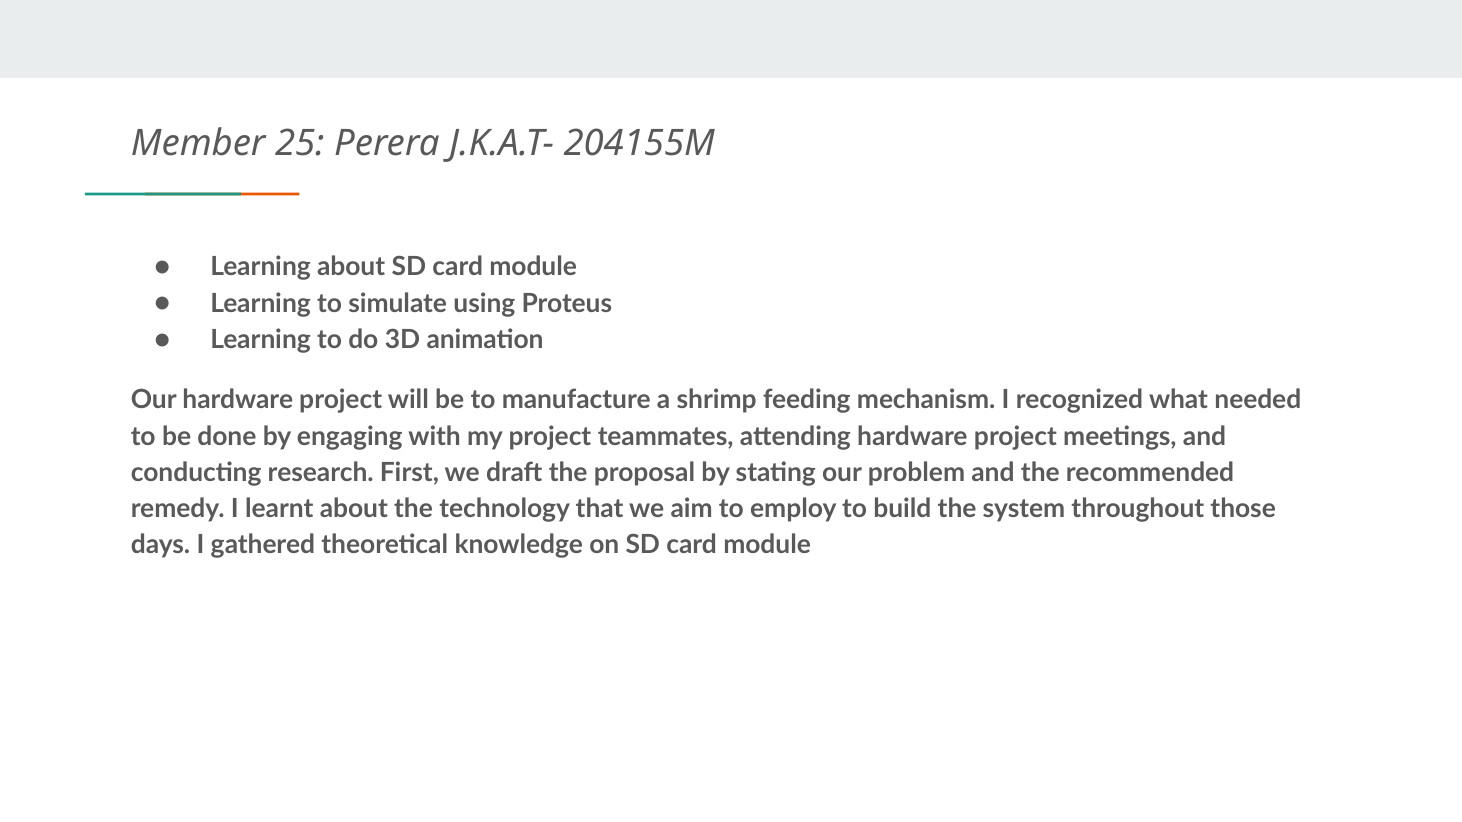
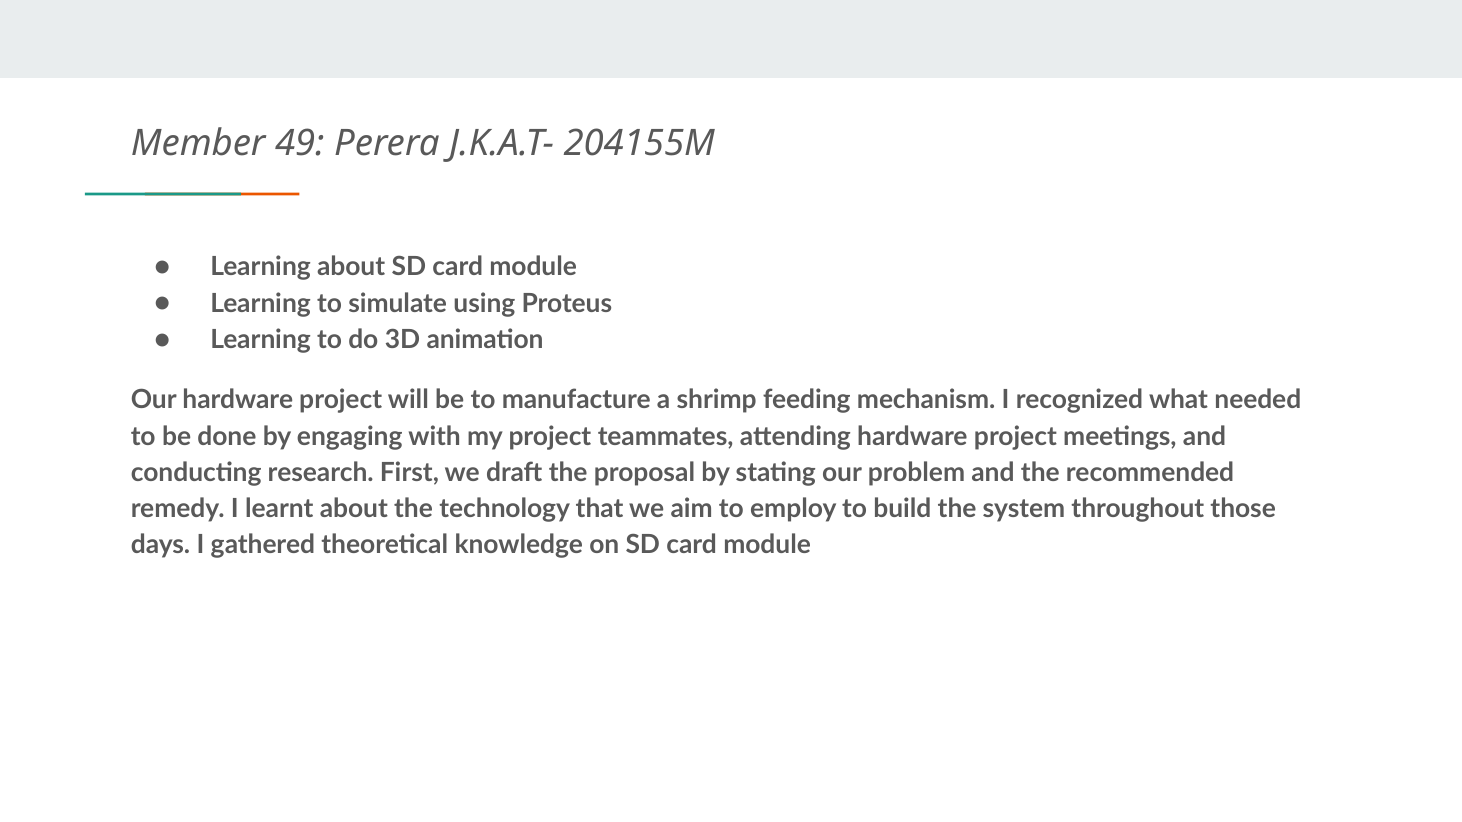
25: 25 -> 49
